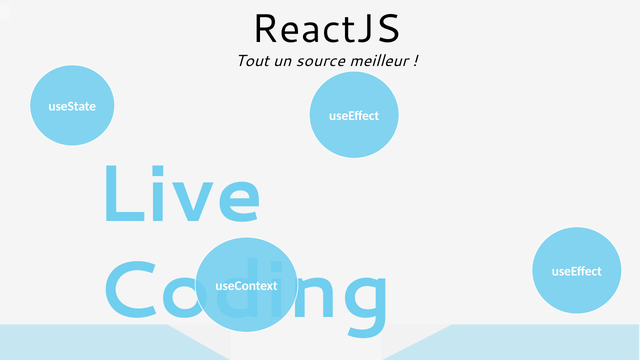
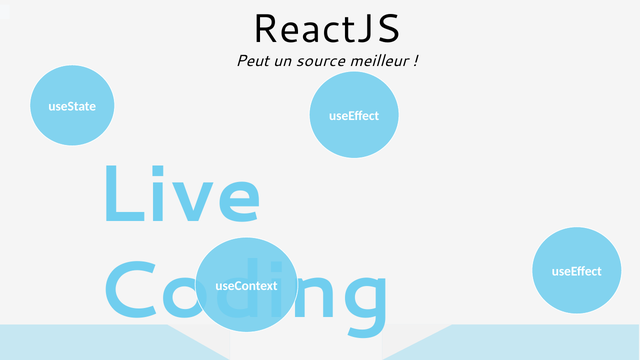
Tout: Tout -> Peut
